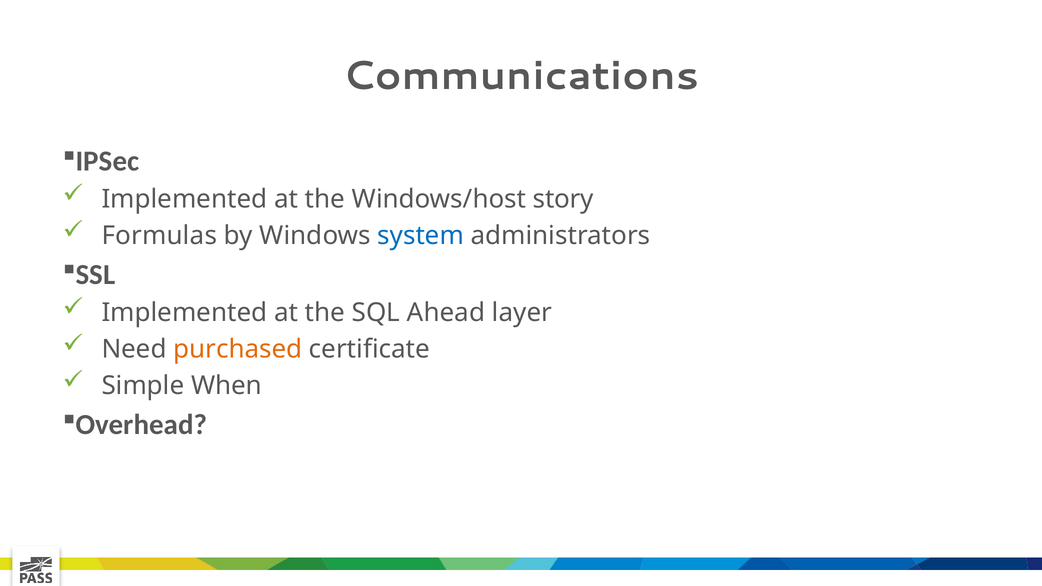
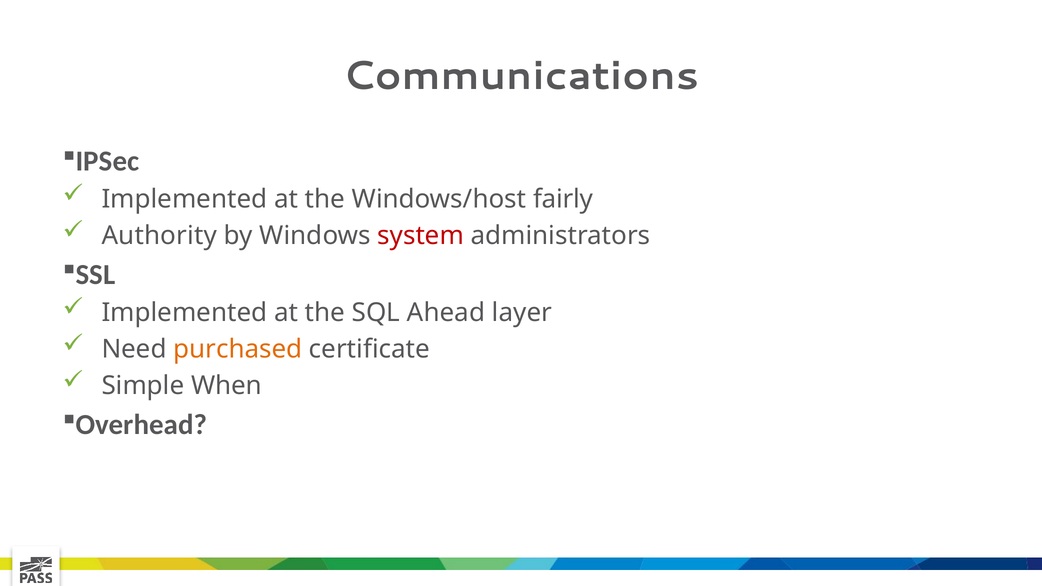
story: story -> fairly
Formulas: Formulas -> Authority
system colour: blue -> red
